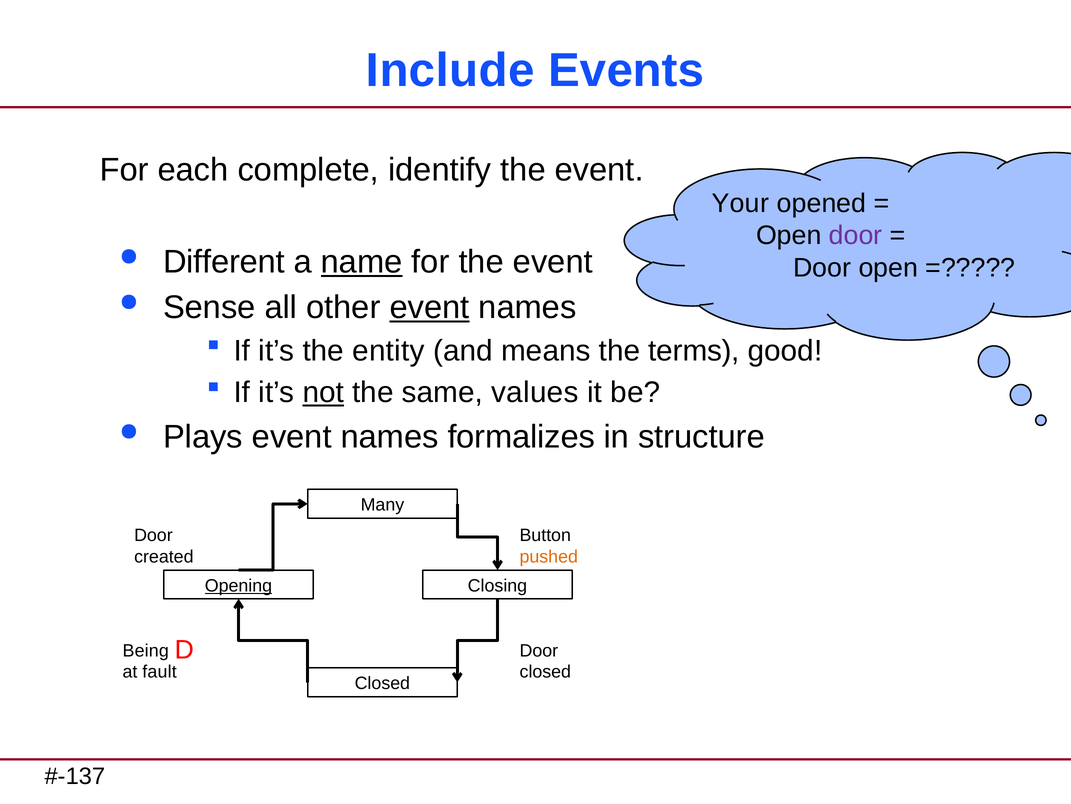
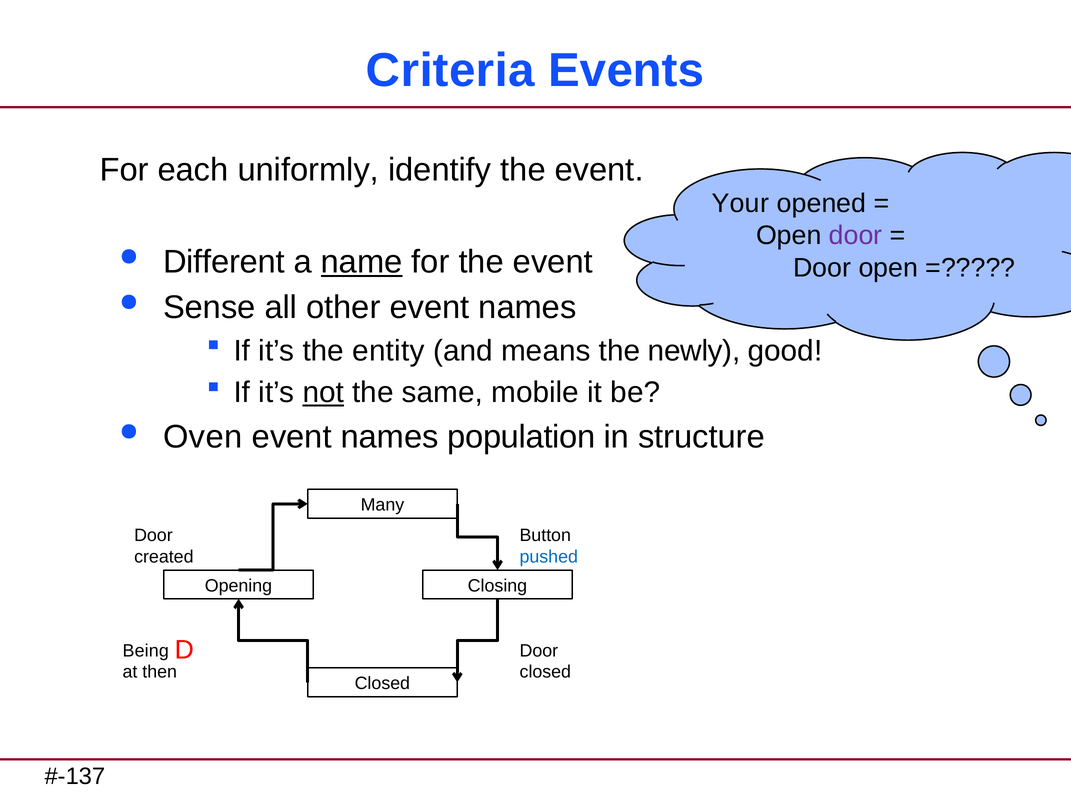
Include: Include -> Criteria
complete: complete -> uniformly
event at (430, 307) underline: present -> none
terms: terms -> newly
values: values -> mobile
Plays: Plays -> Oven
formalizes: formalizes -> population
pushed colour: orange -> blue
Opening underline: present -> none
fault: fault -> then
